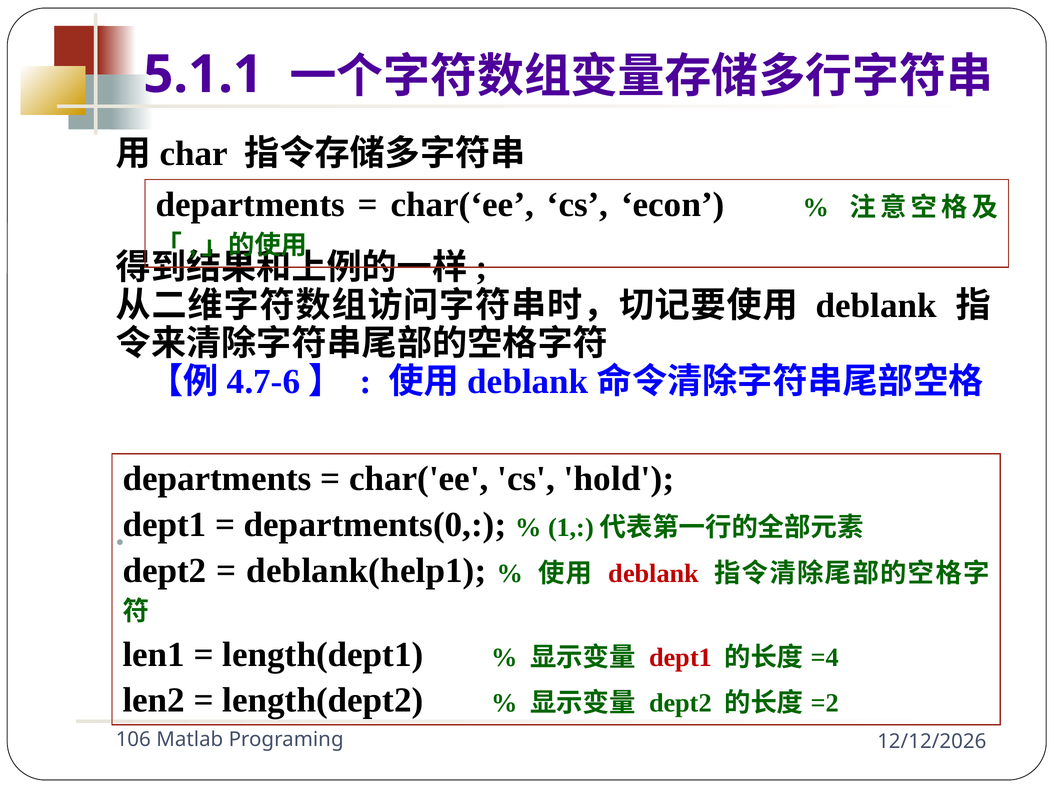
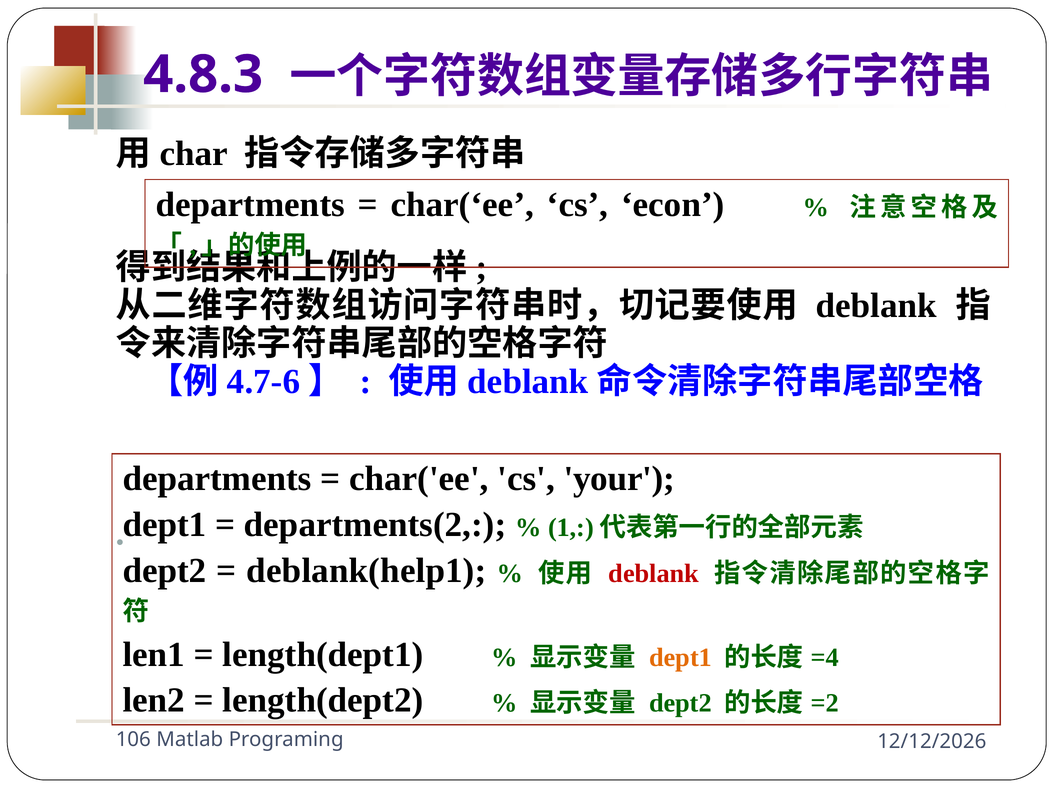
5.1.1: 5.1.1 -> 4.8.3
hold: hold -> your
departments(0: departments(0 -> departments(2
dept1 at (681, 657) colour: red -> orange
